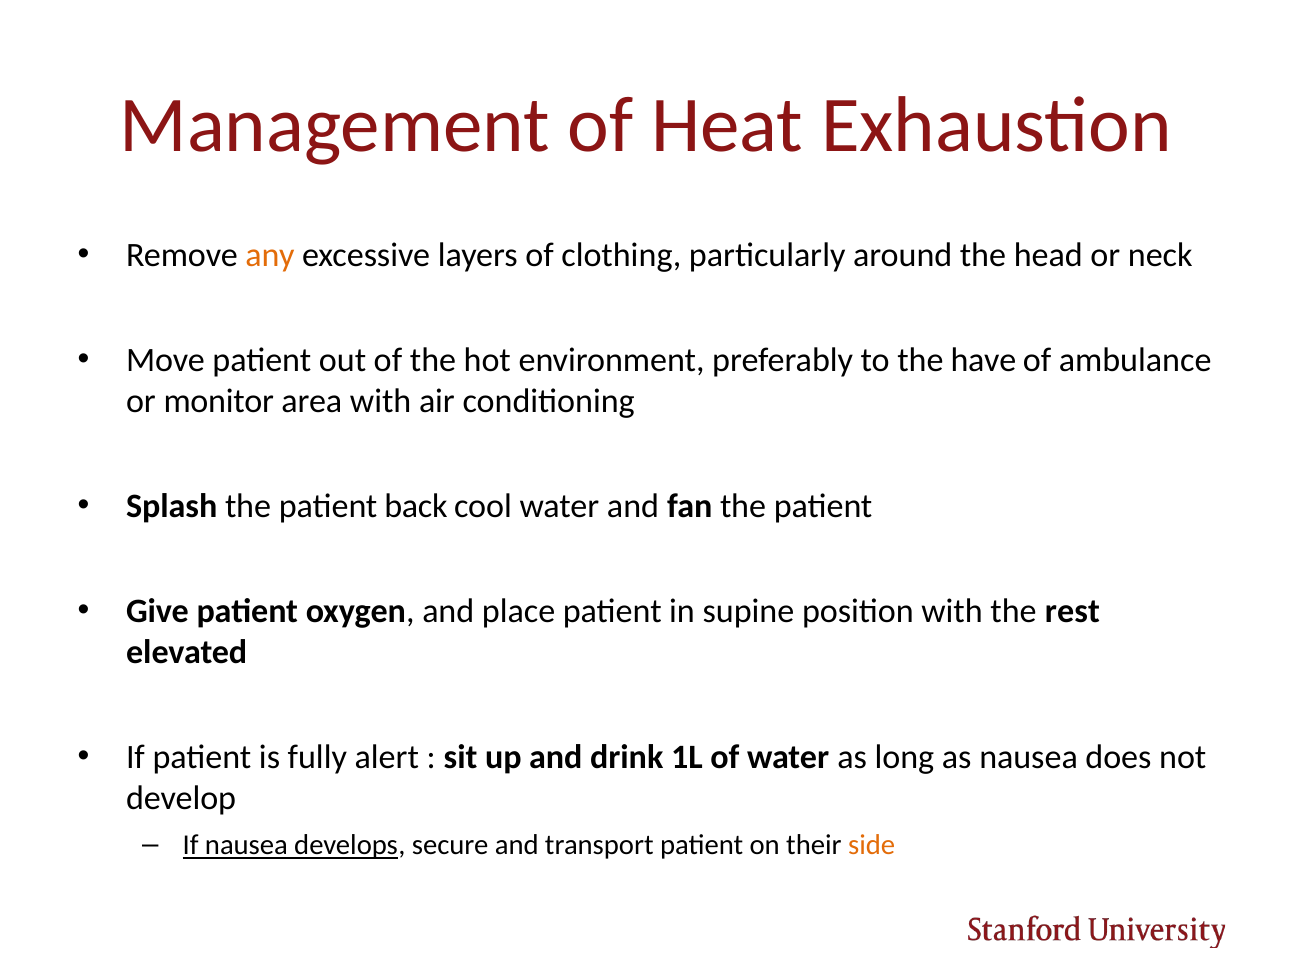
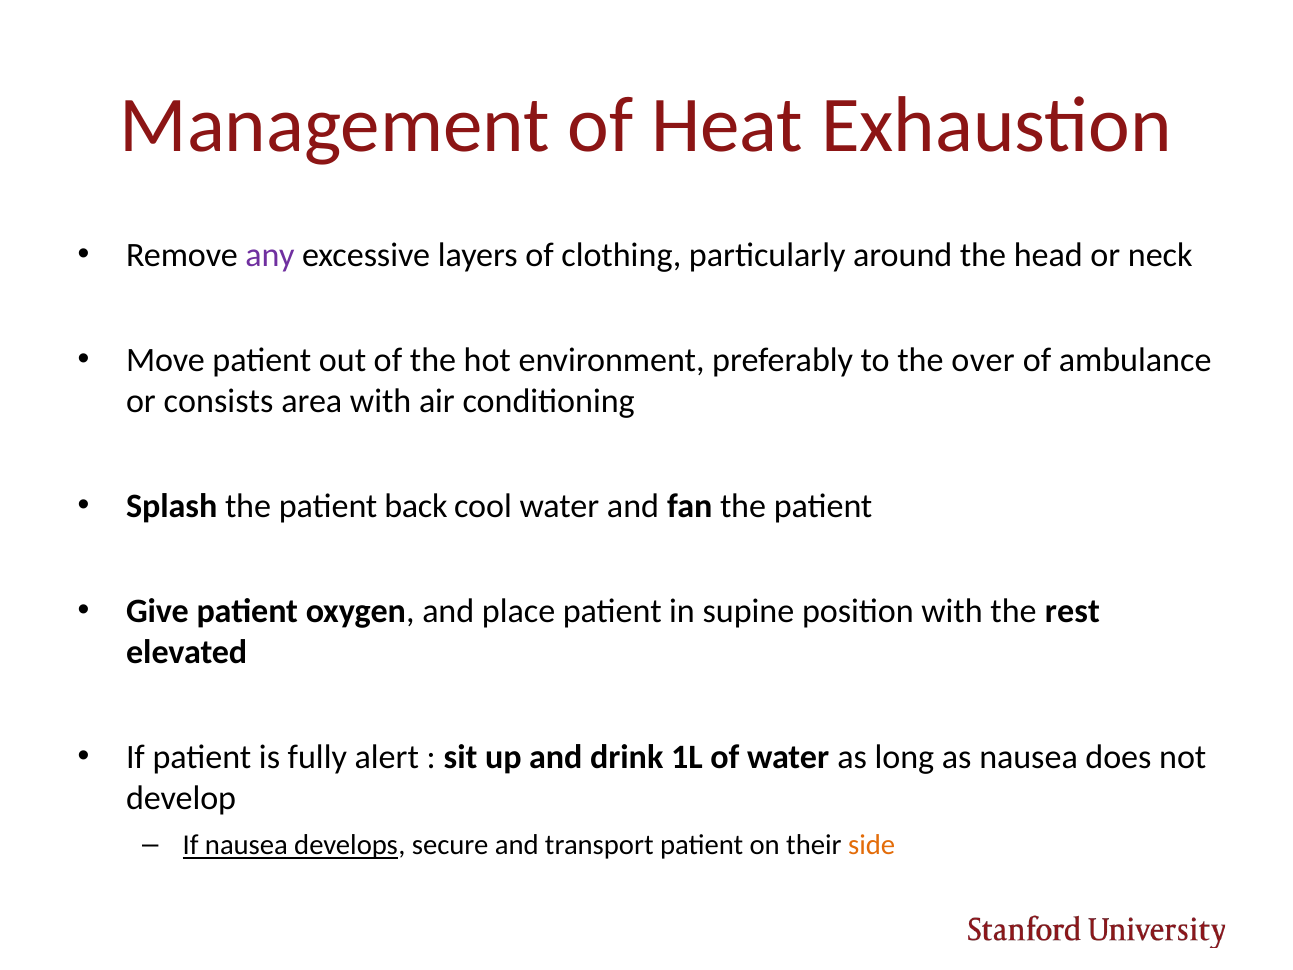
any colour: orange -> purple
have: have -> over
monitor: monitor -> consists
